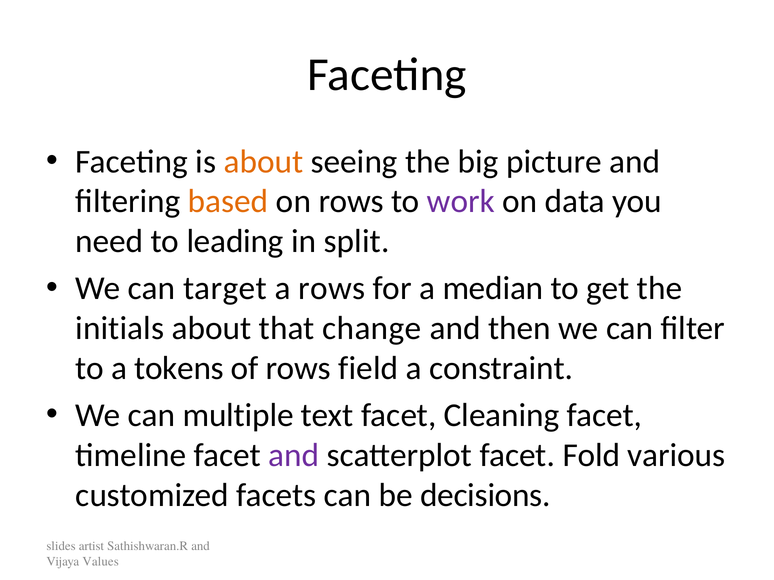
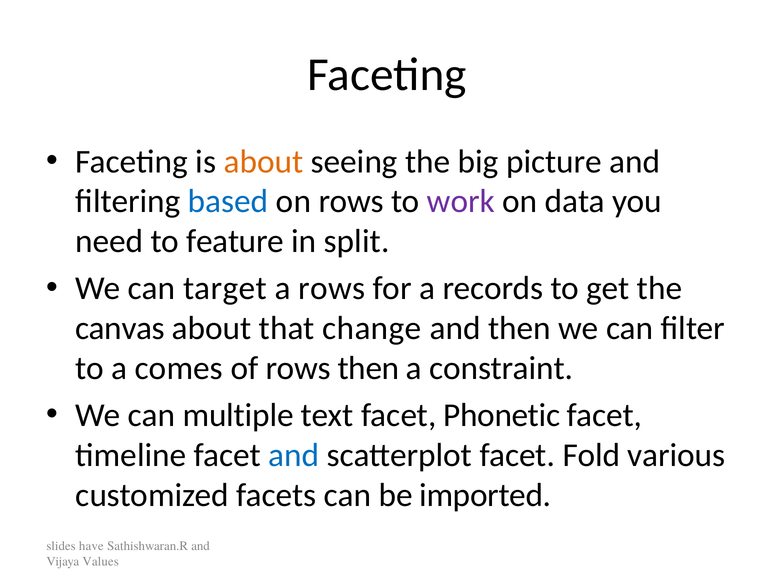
based colour: orange -> blue
leading: leading -> feature
median: median -> records
initials: initials -> canvas
tokens: tokens -> comes
rows field: field -> then
Cleaning: Cleaning -> Phonetic
and at (294, 456) colour: purple -> blue
decisions: decisions -> imported
artist: artist -> have
